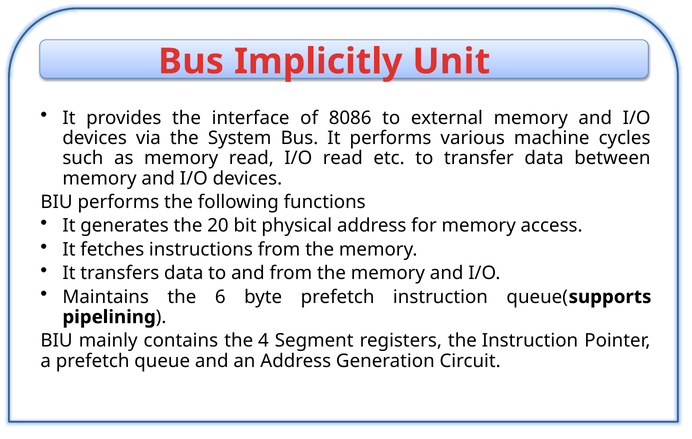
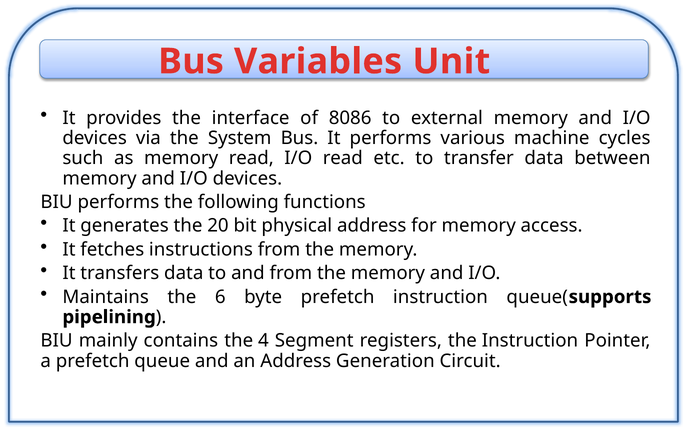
Implicitly: Implicitly -> Variables
